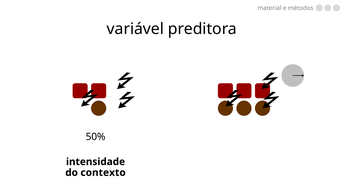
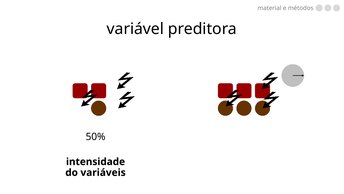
contexto: contexto -> variáveis
